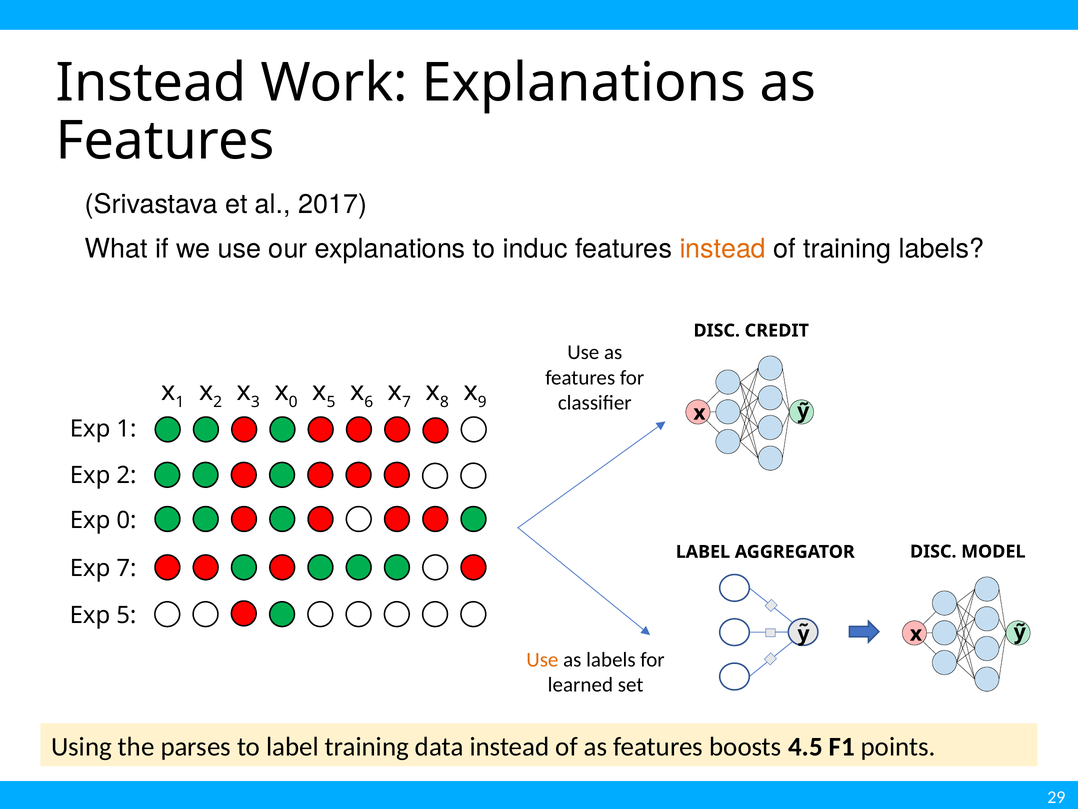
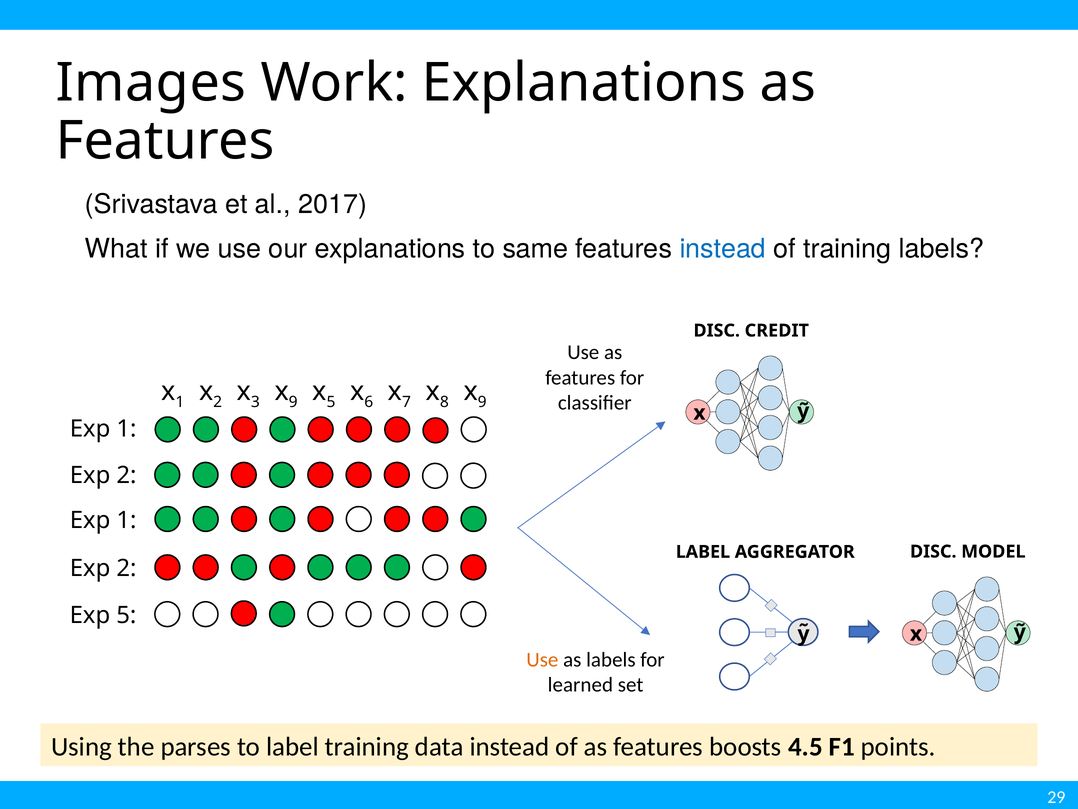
Instead at (151, 83): Instead -> Images
induc: induc -> same
instead at (723, 249) colour: orange -> blue
3 x 0: 0 -> 9
0 at (127, 520): 0 -> 1
7 at (127, 568): 7 -> 2
